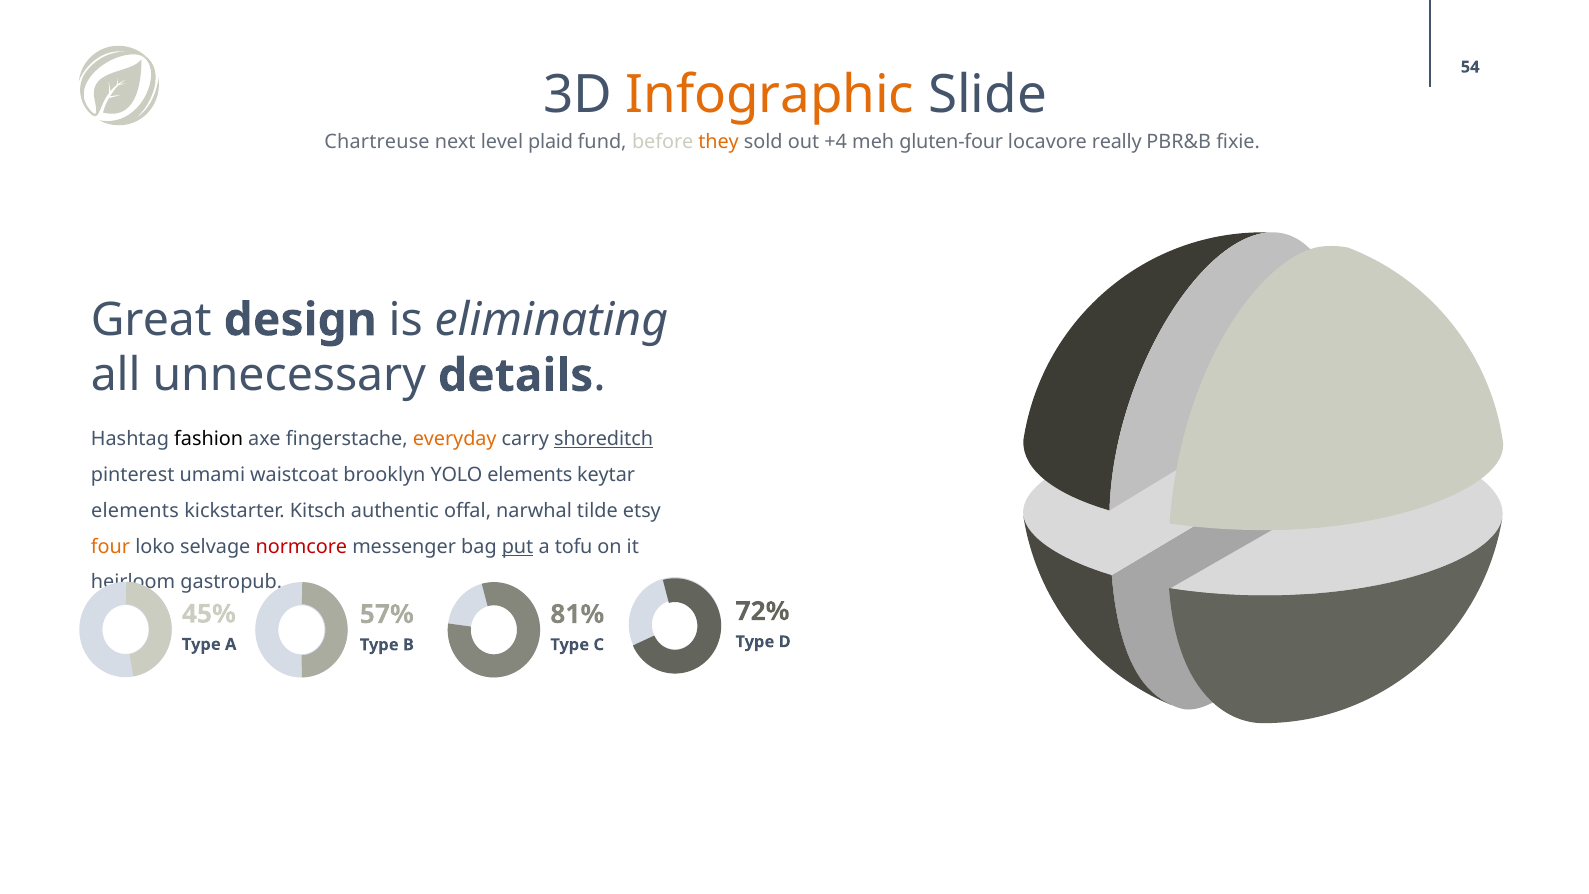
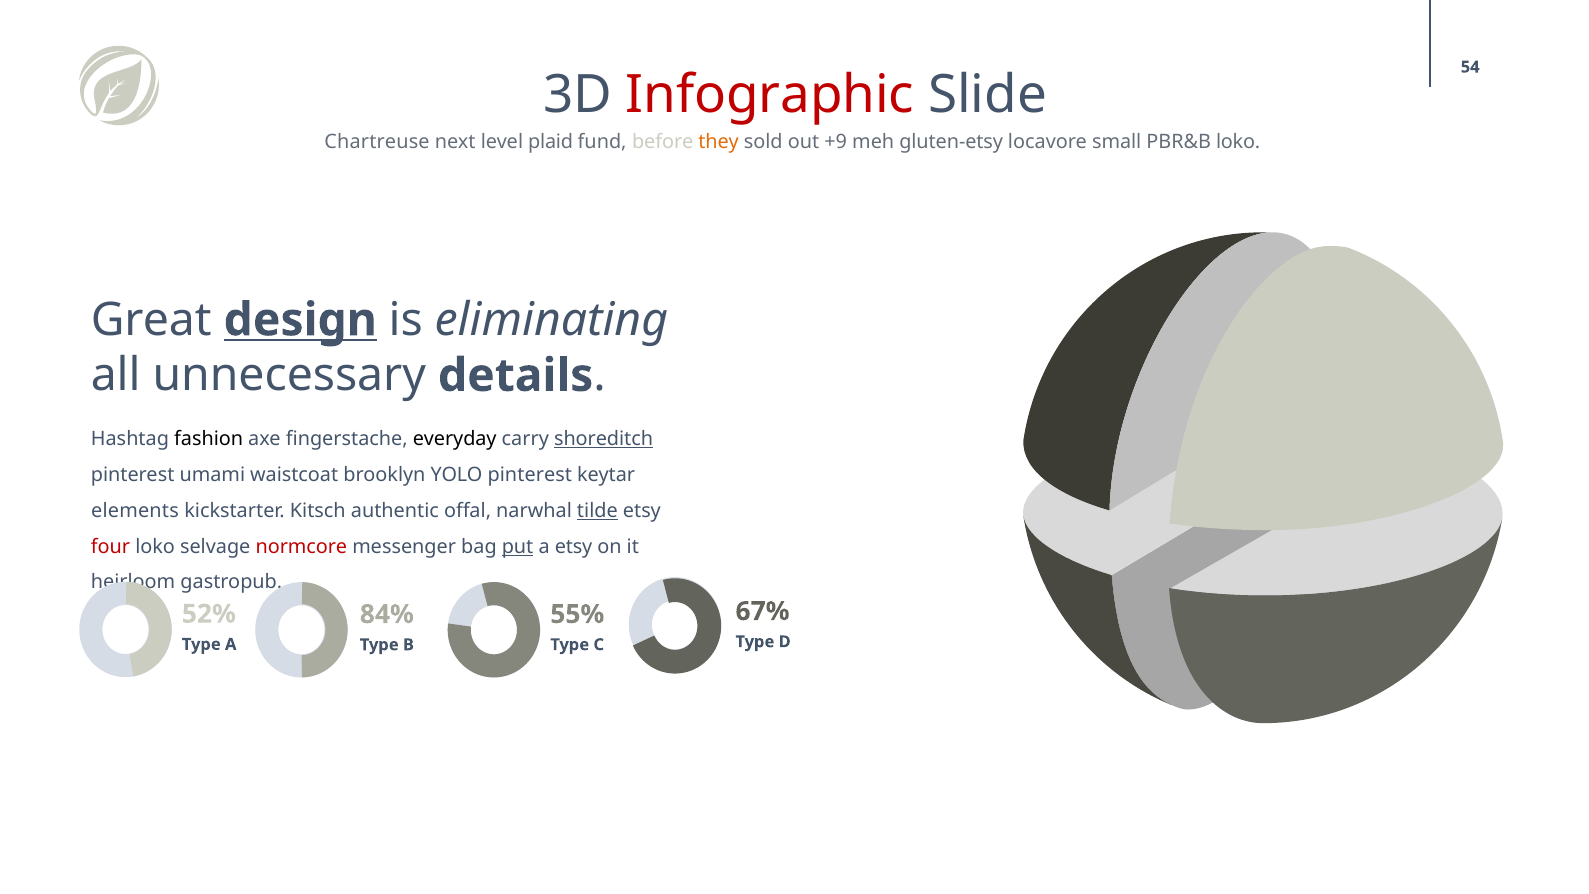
Infographic colour: orange -> red
+4: +4 -> +9
gluten-four: gluten-four -> gluten-etsy
really: really -> small
PBR&B fixie: fixie -> loko
design underline: none -> present
everyday colour: orange -> black
YOLO elements: elements -> pinterest
tilde underline: none -> present
four colour: orange -> red
a tofu: tofu -> etsy
72%: 72% -> 67%
45%: 45% -> 52%
57%: 57% -> 84%
81%: 81% -> 55%
